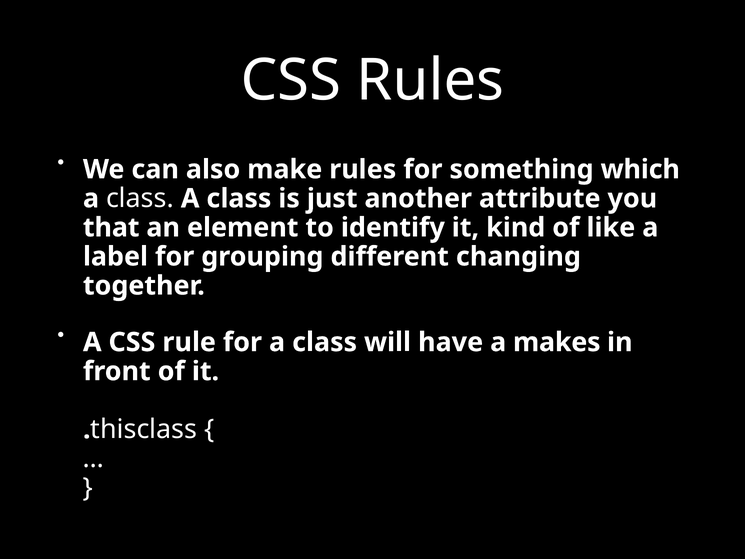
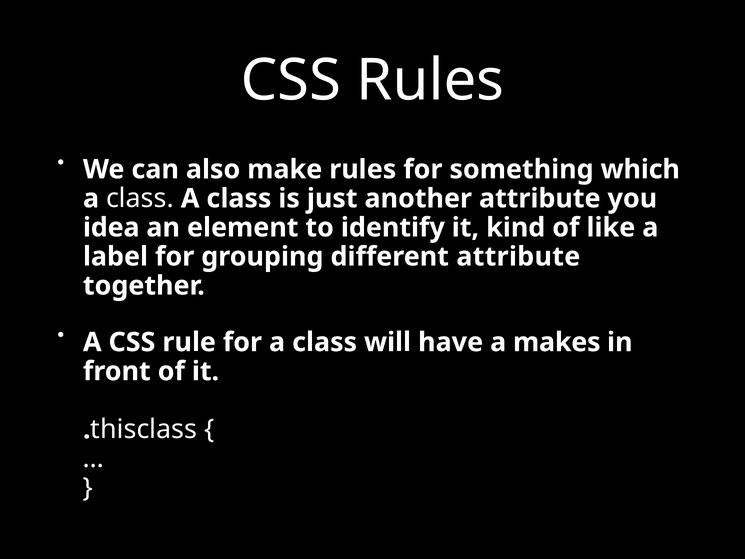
that: that -> idea
different changing: changing -> attribute
